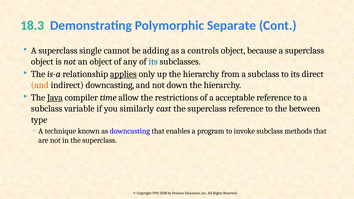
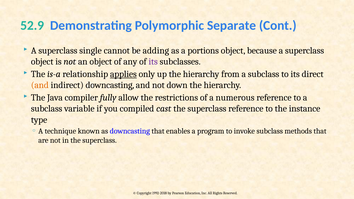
18.3: 18.3 -> 52.9
controls: controls -> portions
its at (153, 62) colour: blue -> purple
Java underline: present -> none
time: time -> fully
acceptable: acceptable -> numerous
similarly: similarly -> compiled
between: between -> instance
